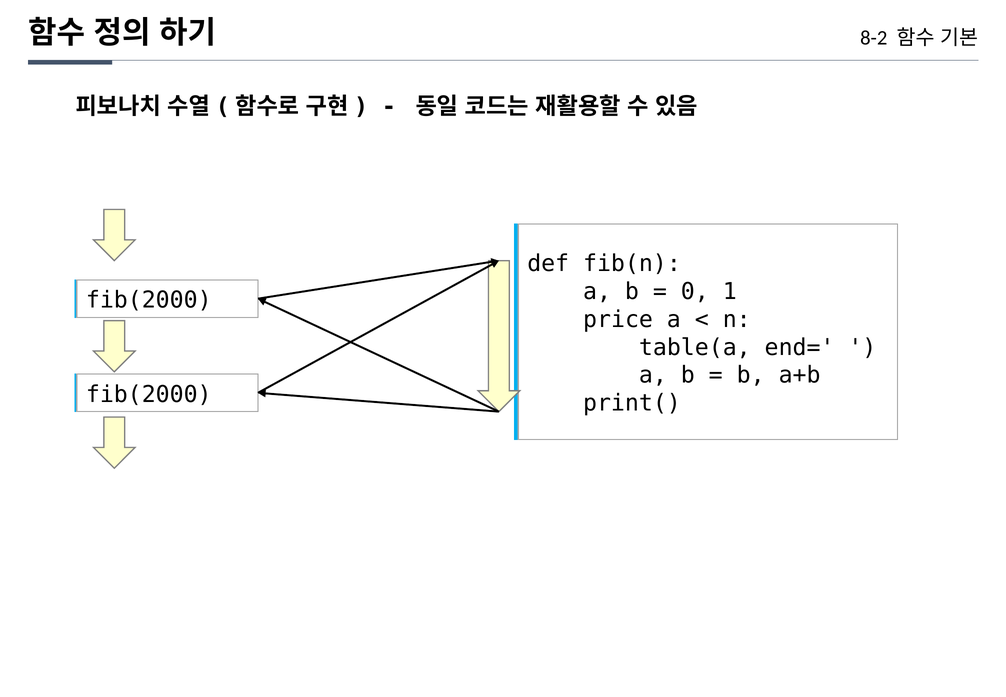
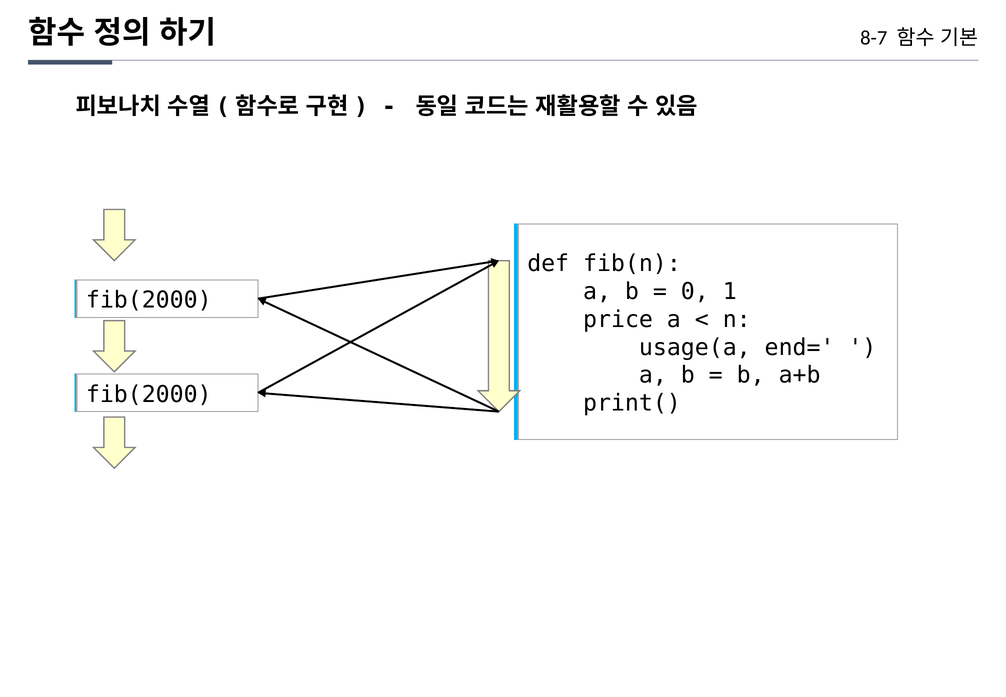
8-2: 8-2 -> 8-7
table(a: table(a -> usage(a
